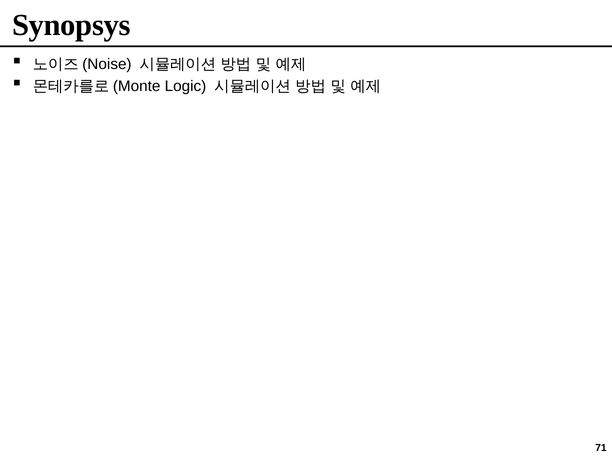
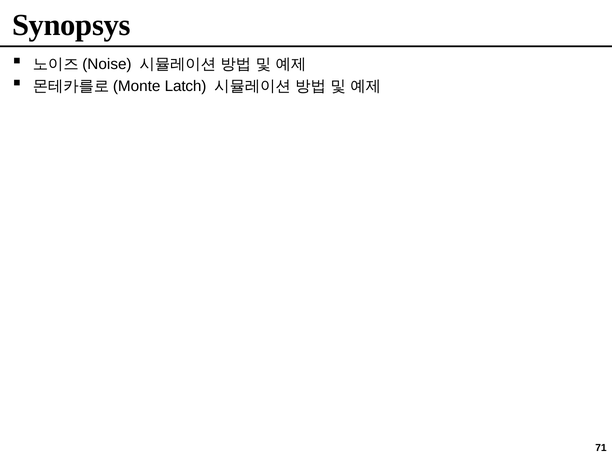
Logic: Logic -> Latch
